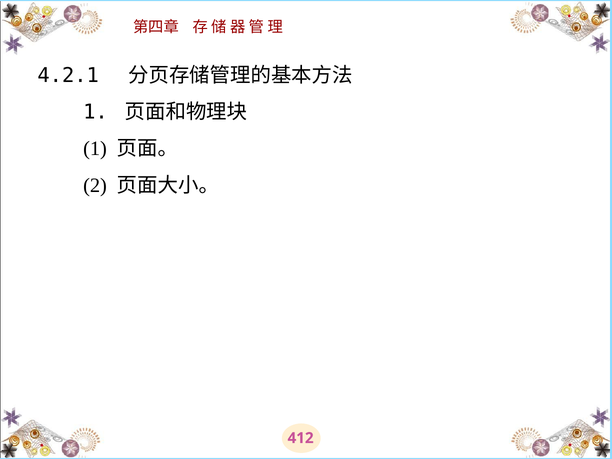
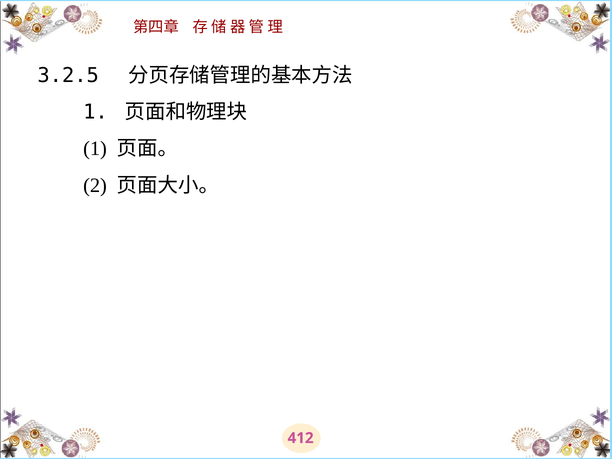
4.2.1: 4.2.1 -> 3.2.5
